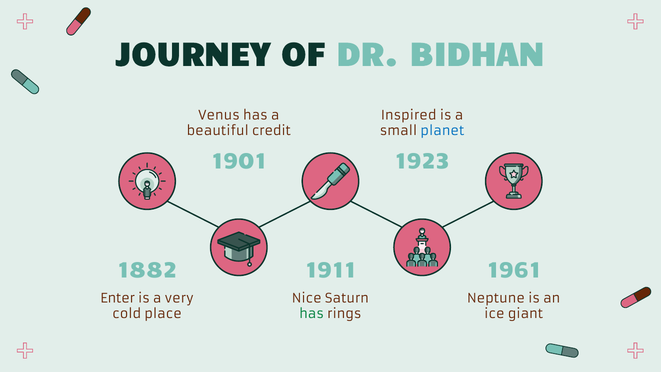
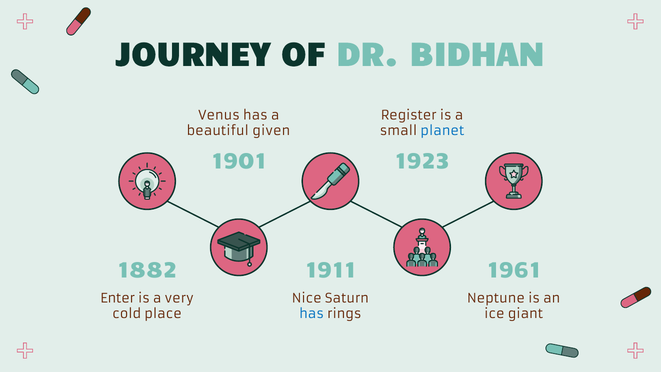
Inspired: Inspired -> Register
credit: credit -> given
has at (312, 314) colour: green -> blue
